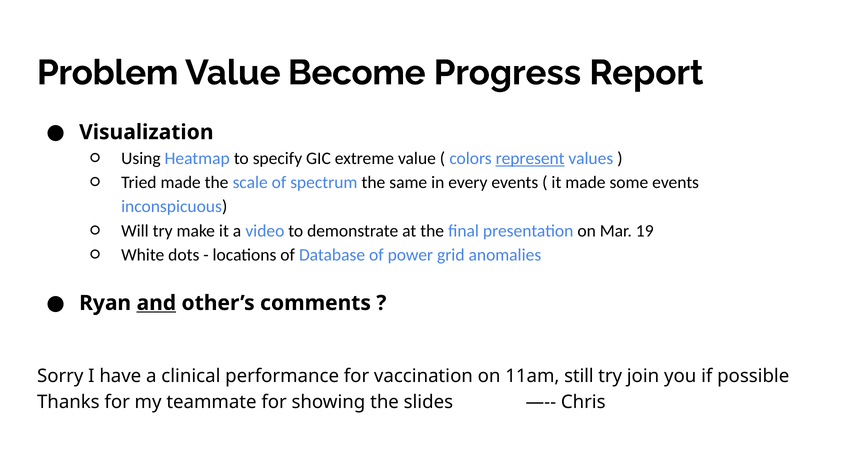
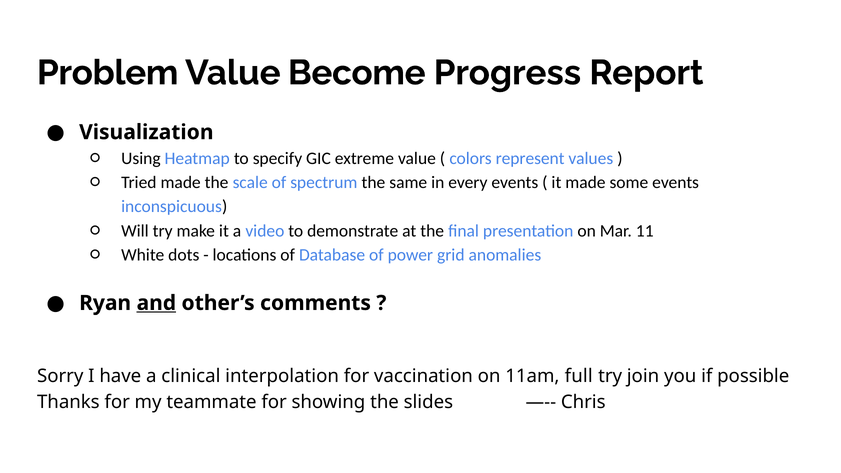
represent underline: present -> none
19: 19 -> 11
performance: performance -> interpolation
still: still -> full
